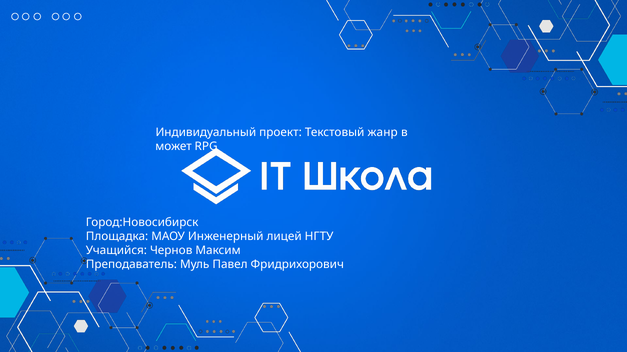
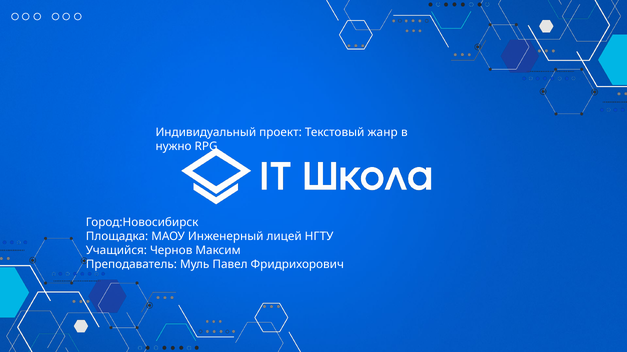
может: может -> нужно
